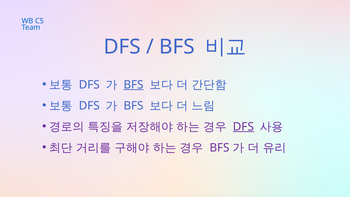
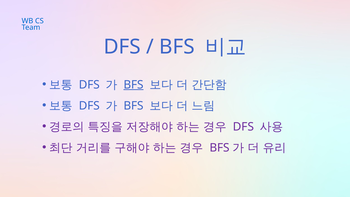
DFS at (243, 127) underline: present -> none
